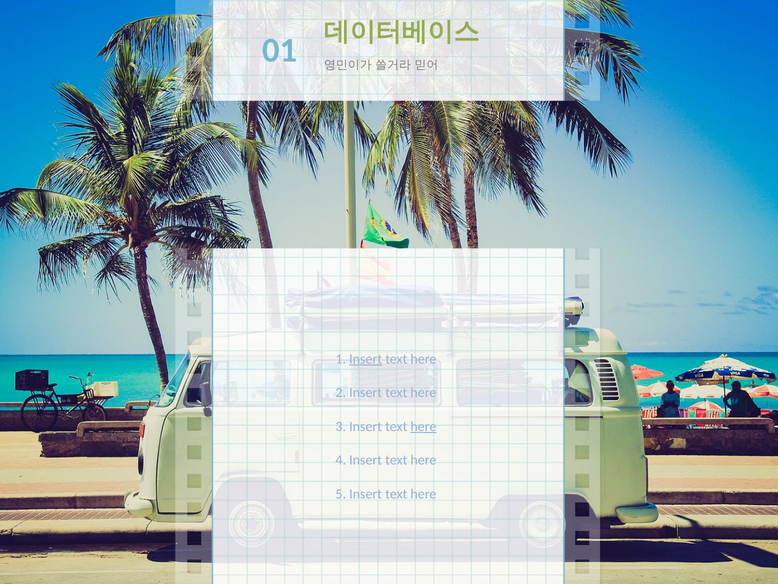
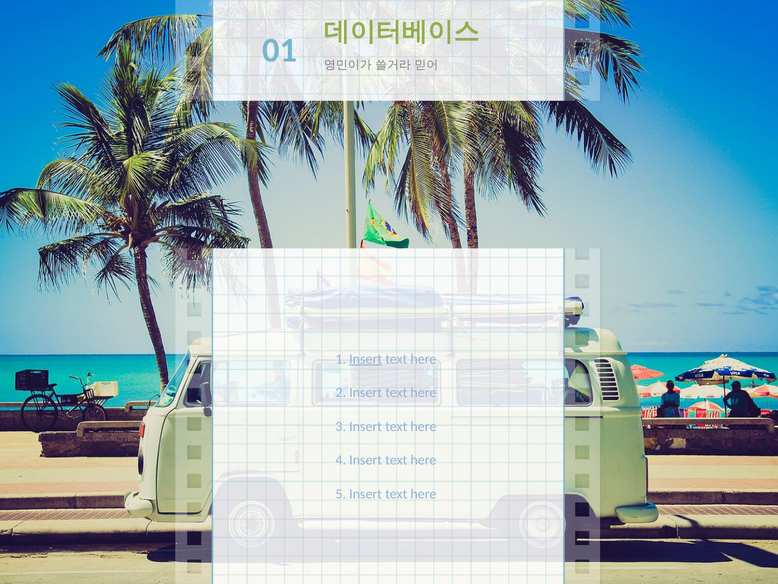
here at (423, 426) underline: present -> none
